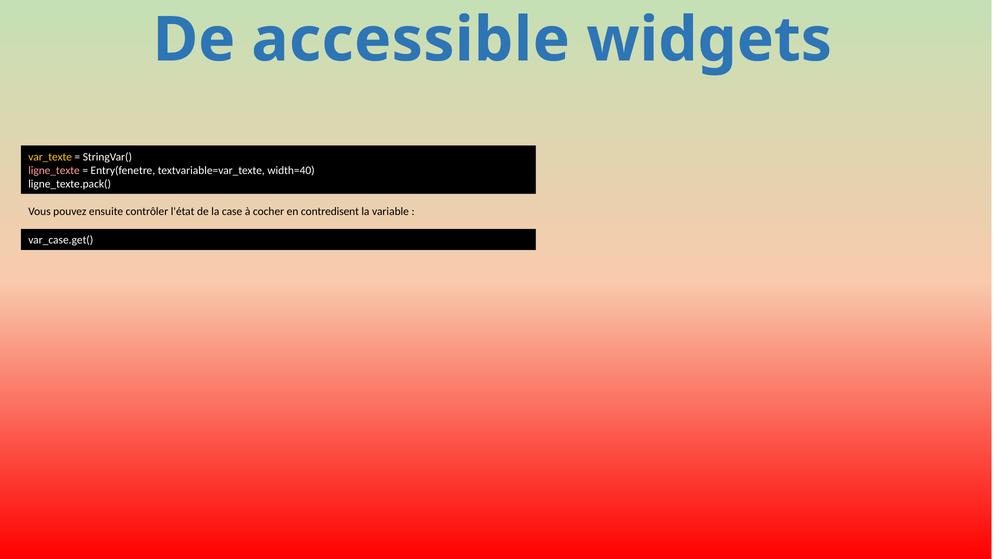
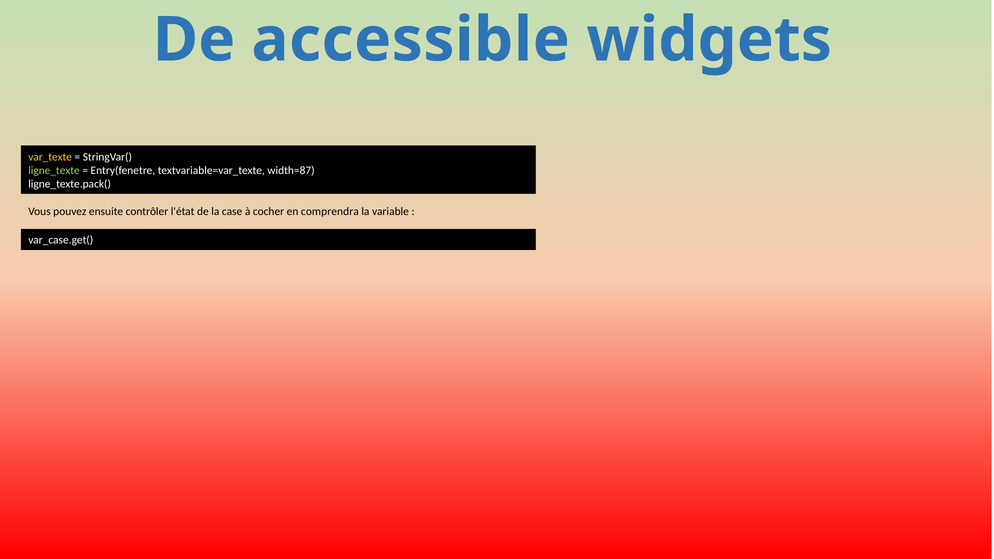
ligne_texte colour: pink -> light green
width=40: width=40 -> width=87
contredisent: contredisent -> comprendra
